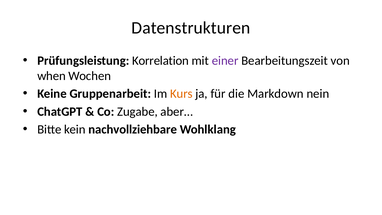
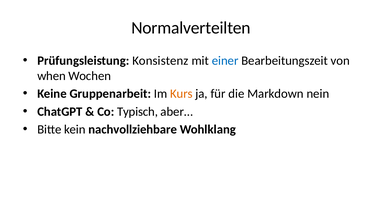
Datenstrukturen: Datenstrukturen -> Normalverteilten
Korrelation: Korrelation -> Konsistenz
einer colour: purple -> blue
Zugabe: Zugabe -> Typisch
